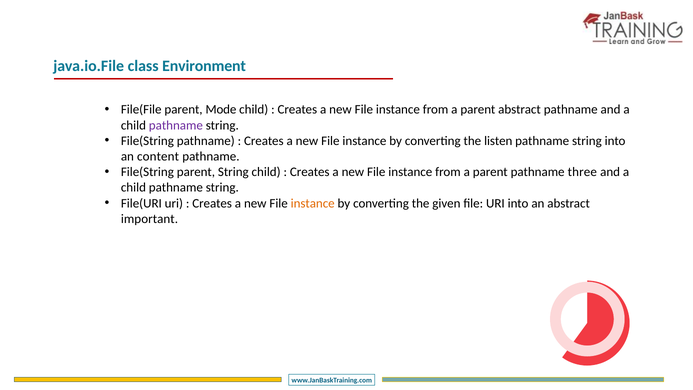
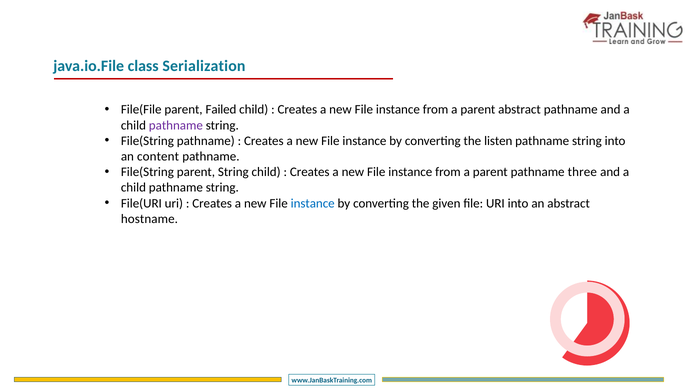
Environment: Environment -> Serialization
Mode: Mode -> Failed
instance at (313, 203) colour: orange -> blue
important: important -> hostname
